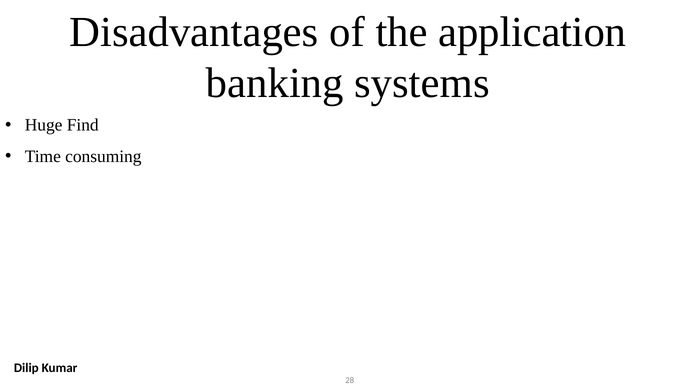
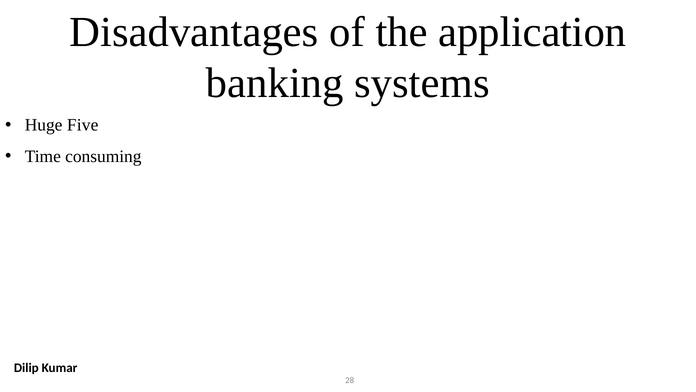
Find: Find -> Five
